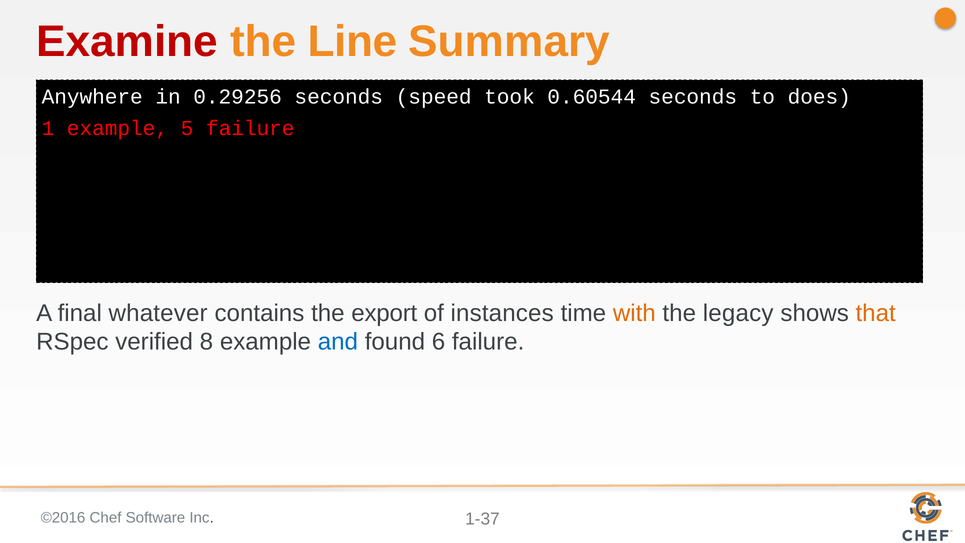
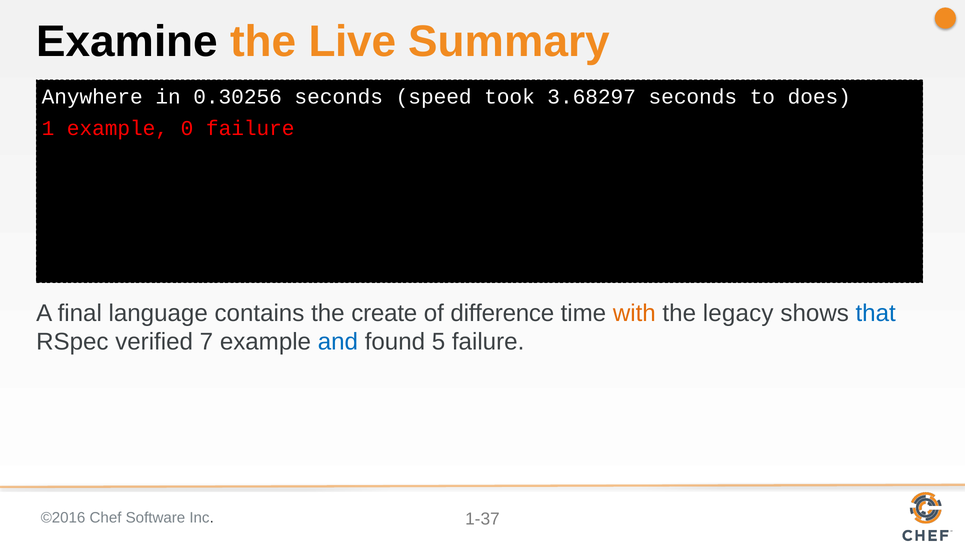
Examine colour: red -> black
Line: Line -> Live
0.29256: 0.29256 -> 0.30256
0.60544: 0.60544 -> 3.68297
5: 5 -> 0
whatever: whatever -> language
export: export -> create
instances: instances -> difference
that colour: orange -> blue
8: 8 -> 7
6: 6 -> 5
